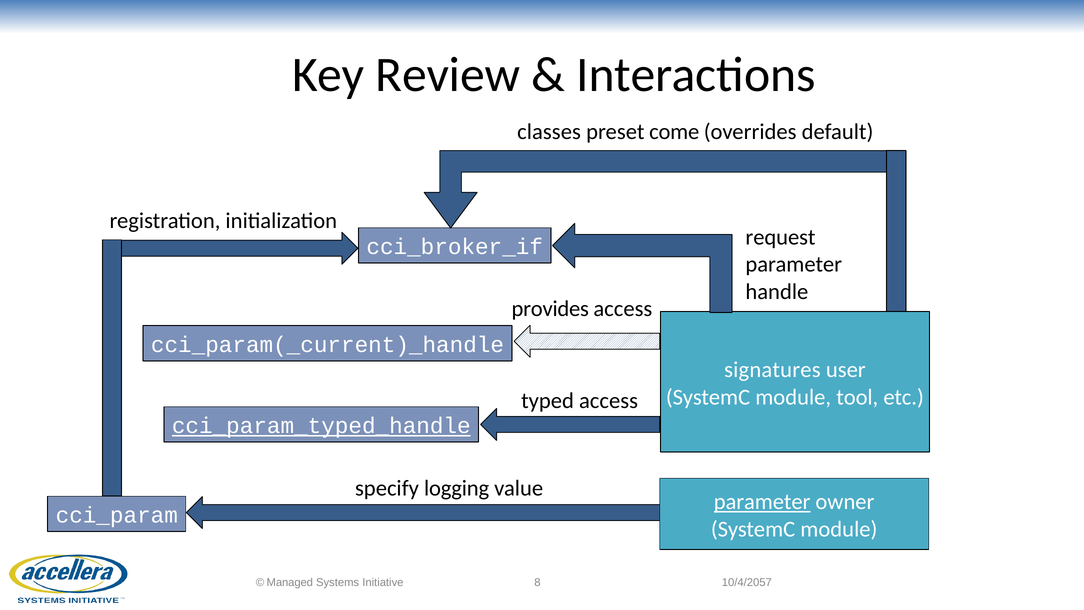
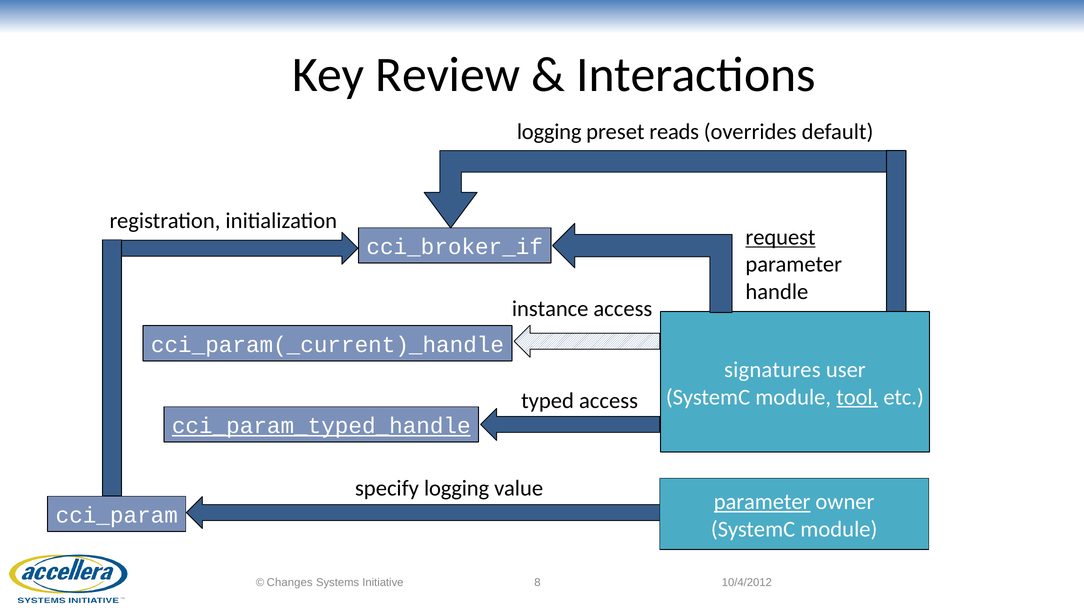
classes at (549, 132): classes -> logging
come: come -> reads
request underline: none -> present
provides: provides -> instance
tool underline: none -> present
Managed: Managed -> Changes
10/4/2057: 10/4/2057 -> 10/4/2012
